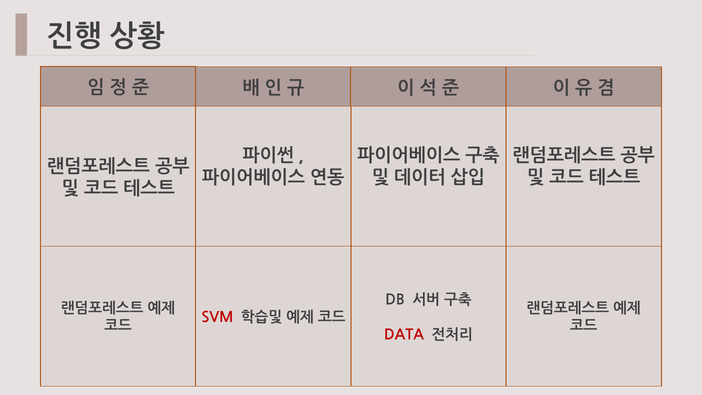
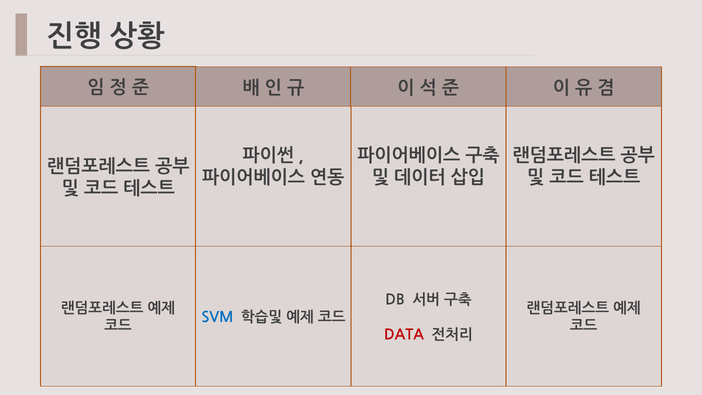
SVM colour: red -> blue
